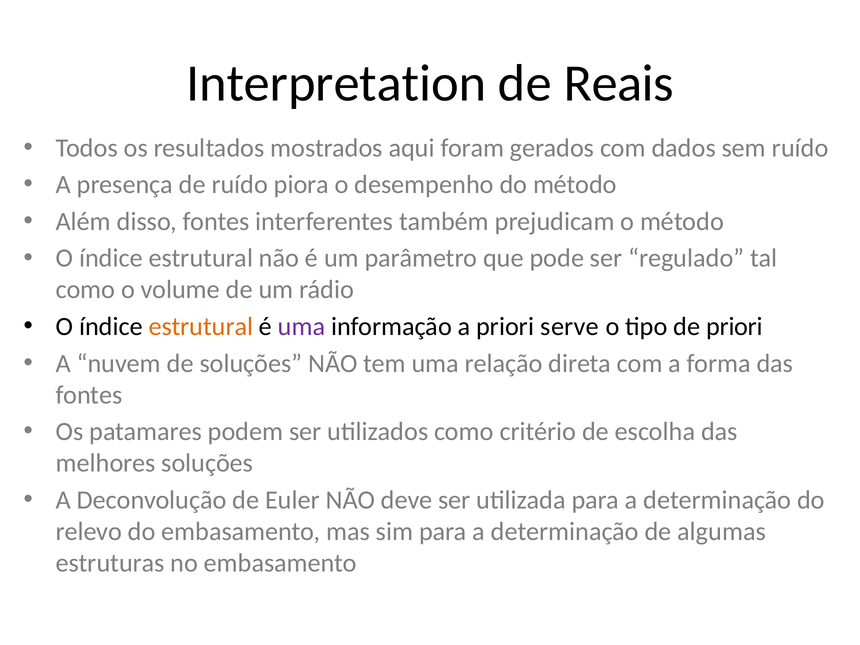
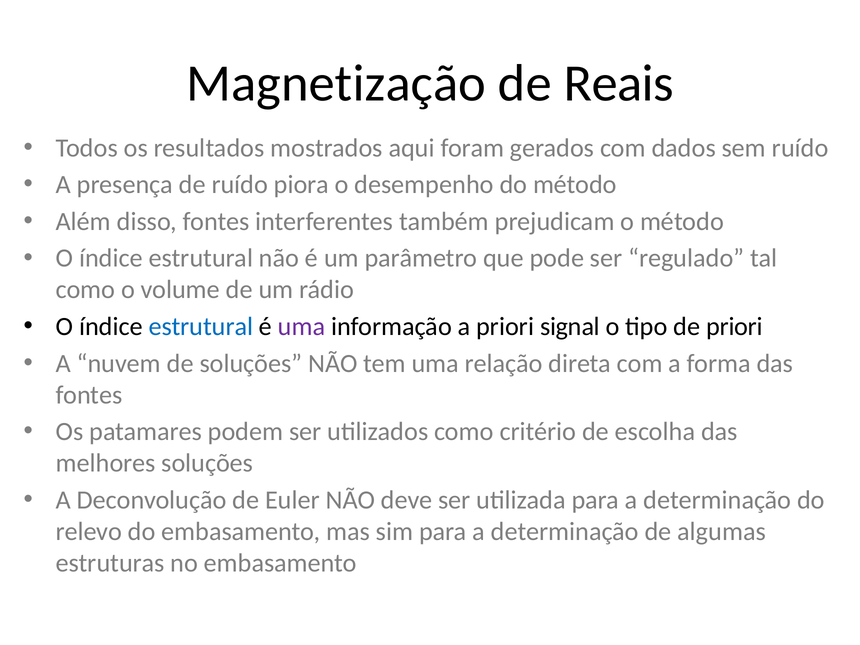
Interpretation: Interpretation -> Magnetização
estrutural at (201, 327) colour: orange -> blue
serve: serve -> signal
